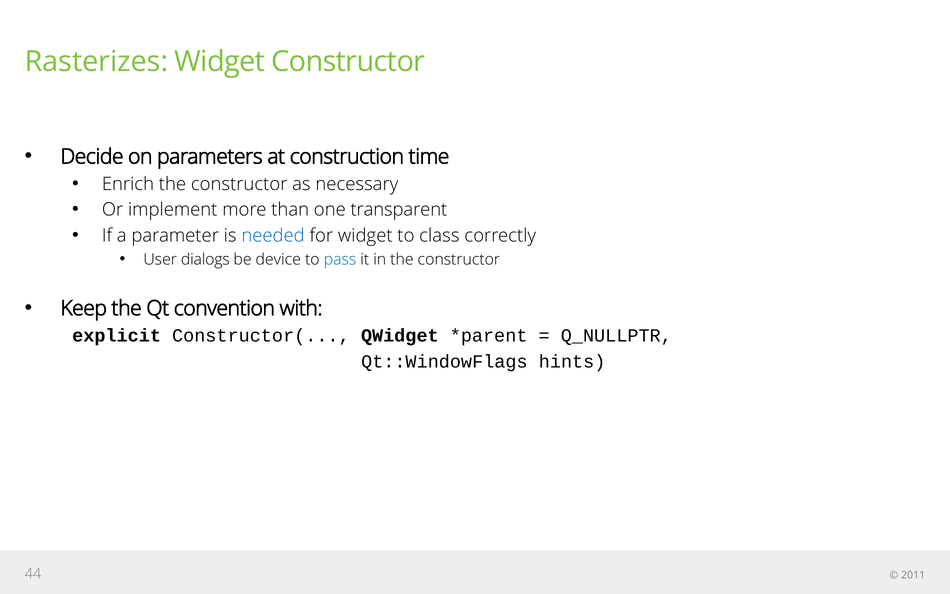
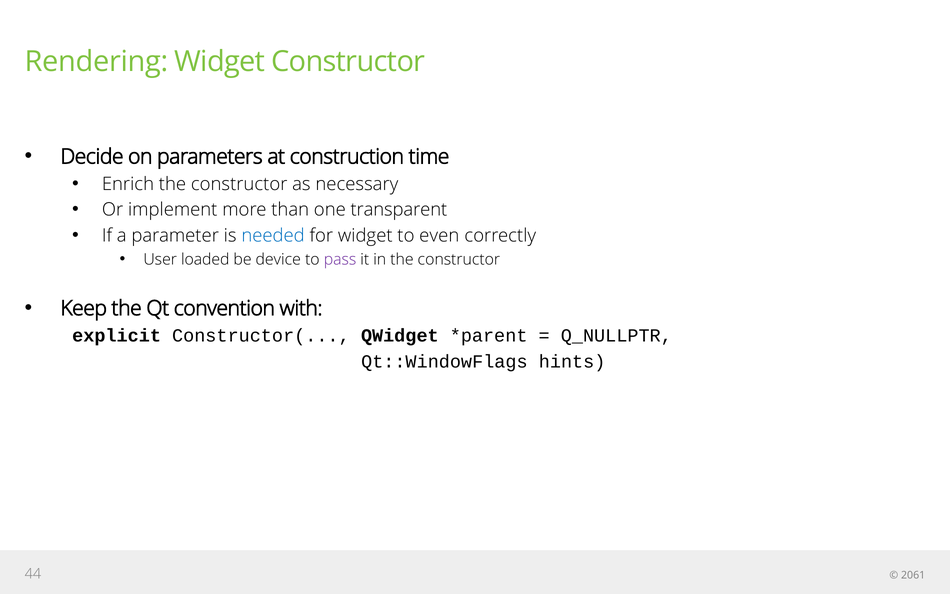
Rasterizes: Rasterizes -> Rendering
class: class -> even
dialogs: dialogs -> loaded
pass colour: blue -> purple
2011: 2011 -> 2061
